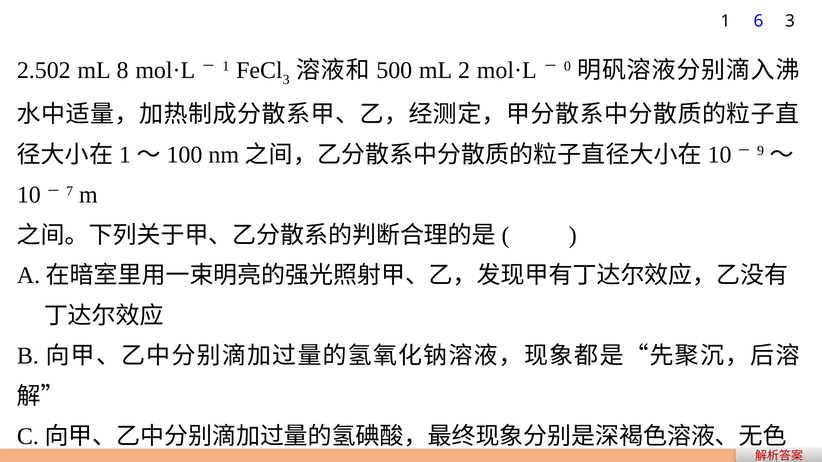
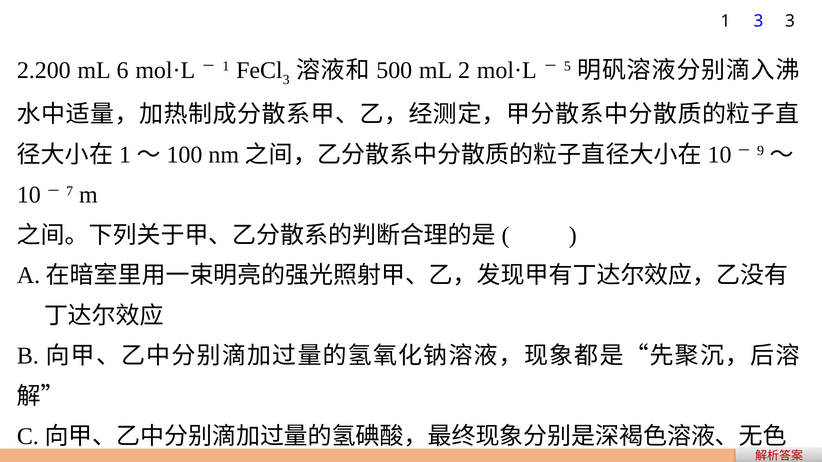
1 6: 6 -> 3
2.502: 2.502 -> 2.200
8: 8 -> 6
0: 0 -> 5
